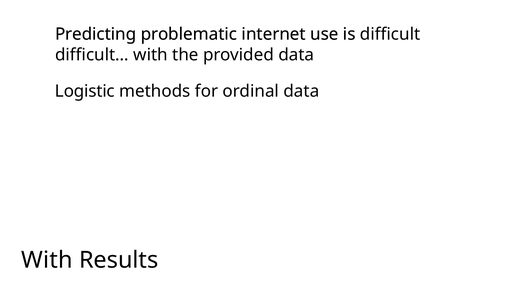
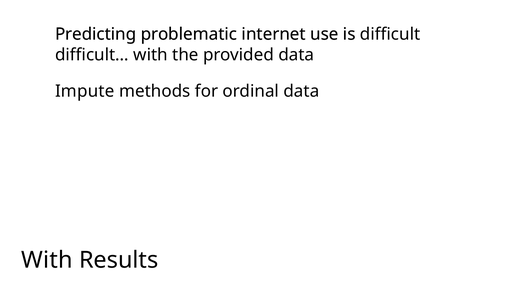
Logistic: Logistic -> Impute
